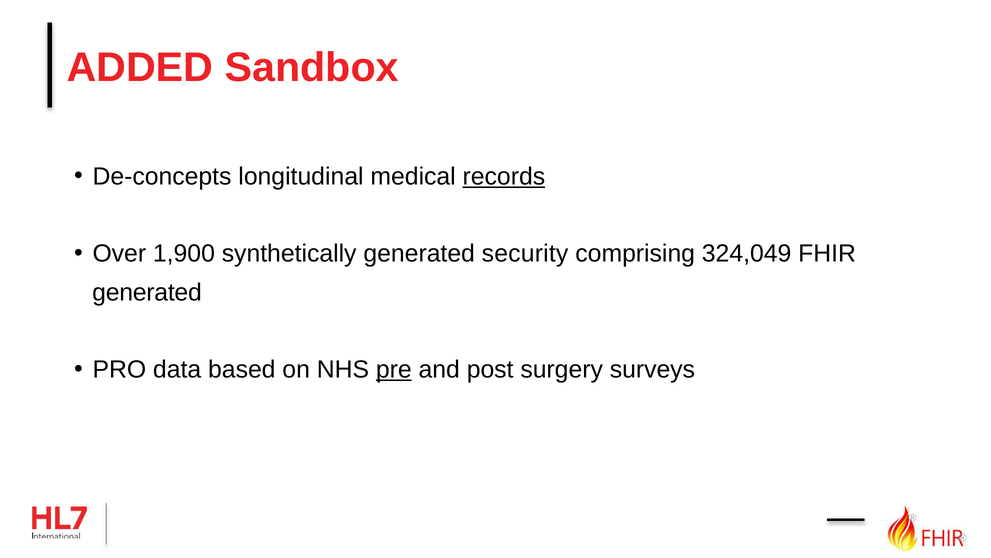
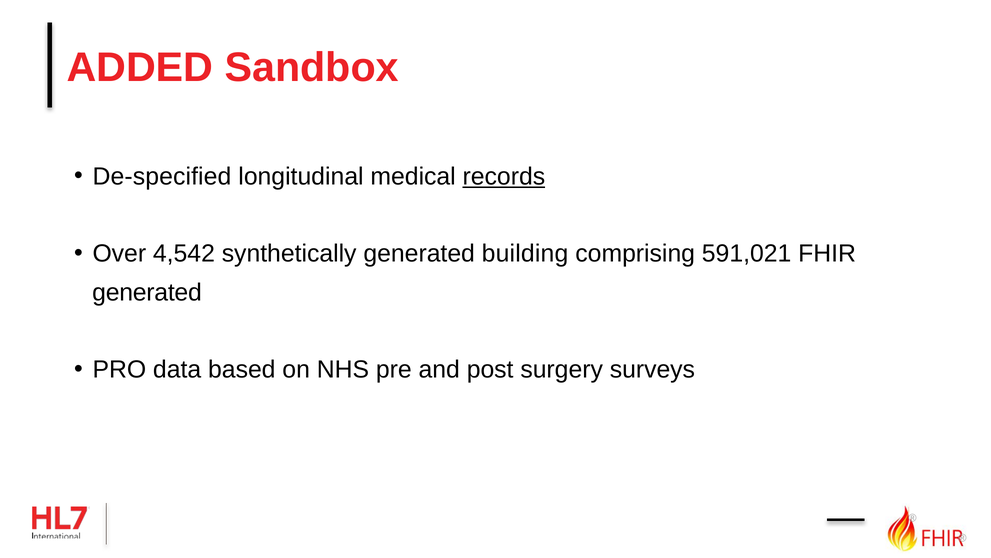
De-concepts: De-concepts -> De-specified
1,900: 1,900 -> 4,542
security: security -> building
324,049: 324,049 -> 591,021
pre underline: present -> none
